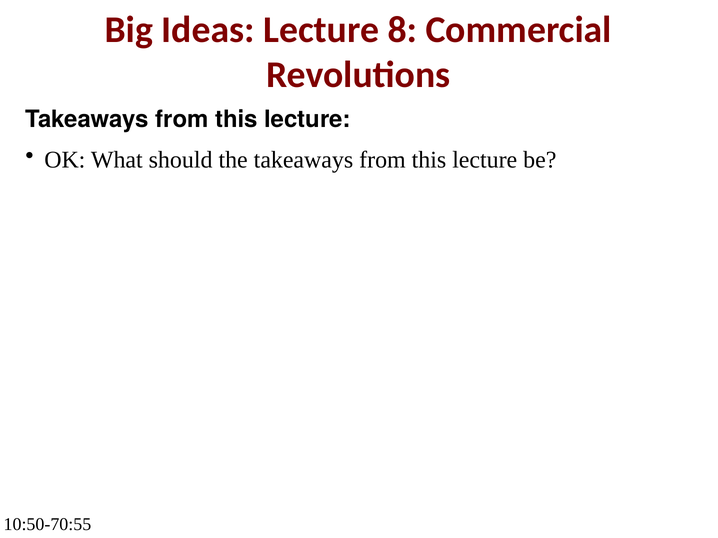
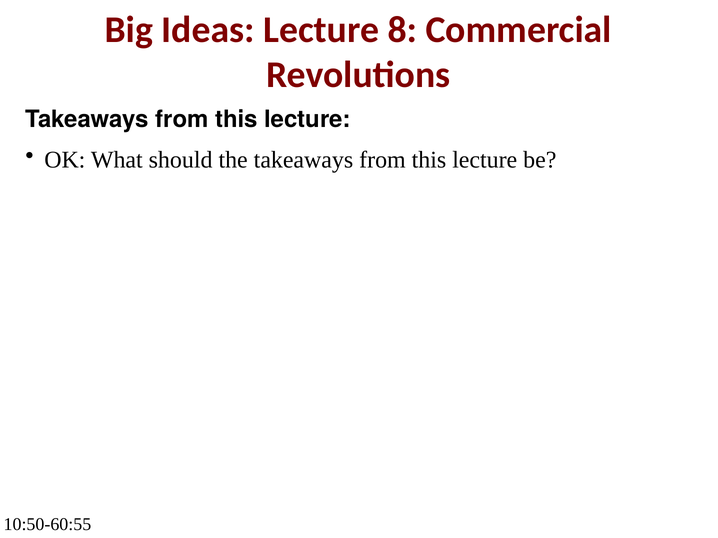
10:50-70:55: 10:50-70:55 -> 10:50-60:55
